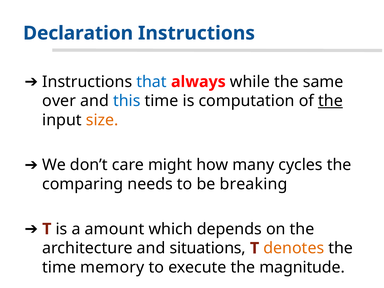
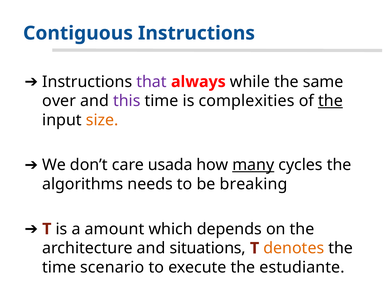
Declaration: Declaration -> Contiguous
that colour: blue -> purple
this colour: blue -> purple
computation: computation -> complexities
might: might -> usada
many underline: none -> present
comparing: comparing -> algorithms
memory: memory -> scenario
magnitude: magnitude -> estudiante
